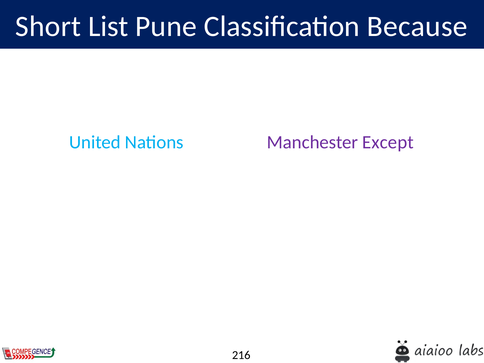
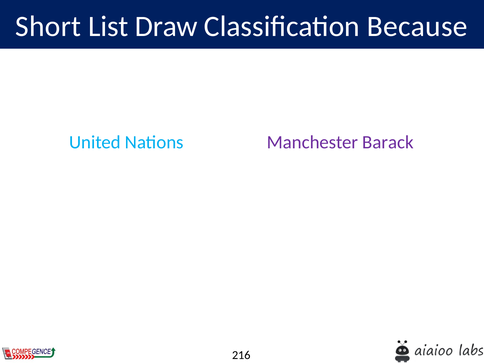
Pune: Pune -> Draw
Except: Except -> Barack
